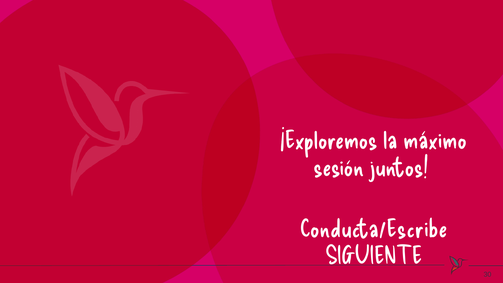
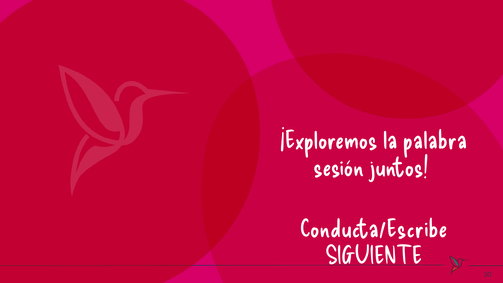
máximo: máximo -> palabra
